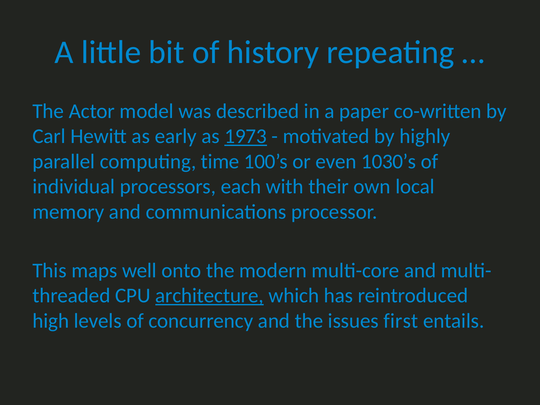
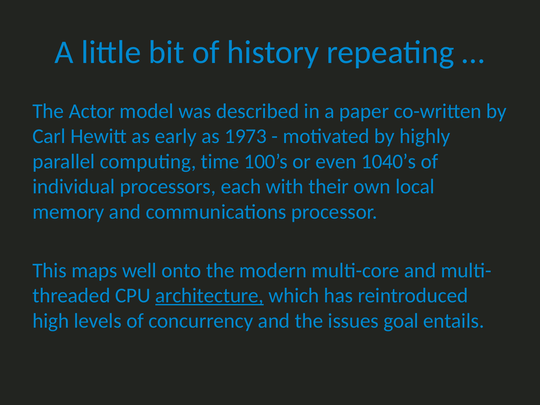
1973 underline: present -> none
1030’s: 1030’s -> 1040’s
first: first -> goal
